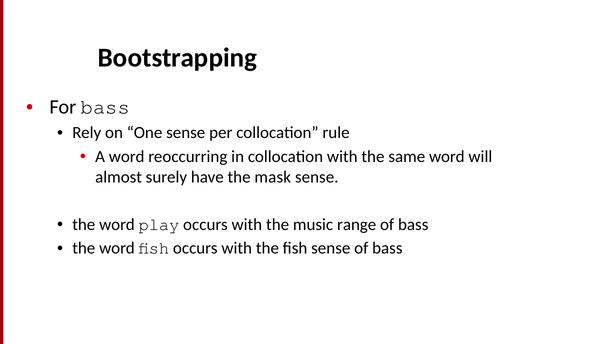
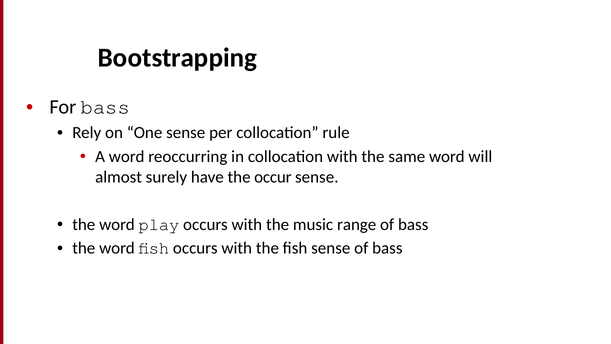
mask: mask -> occur
